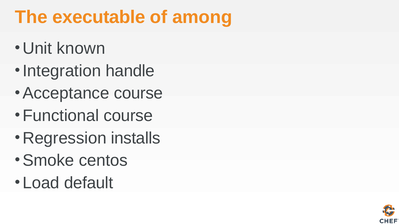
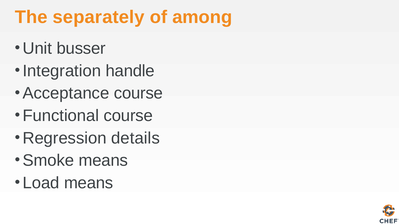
executable: executable -> separately
known: known -> busser
installs: installs -> details
Smoke centos: centos -> means
Load default: default -> means
